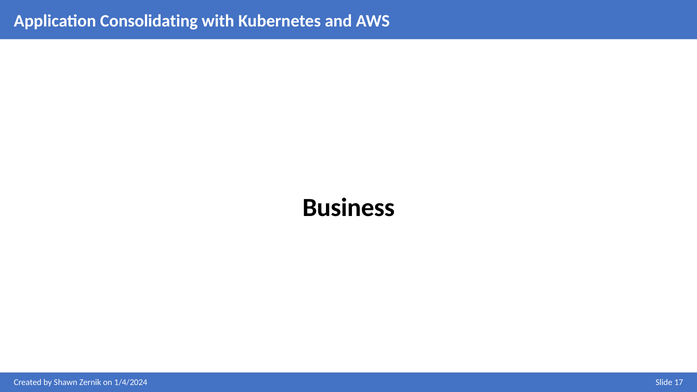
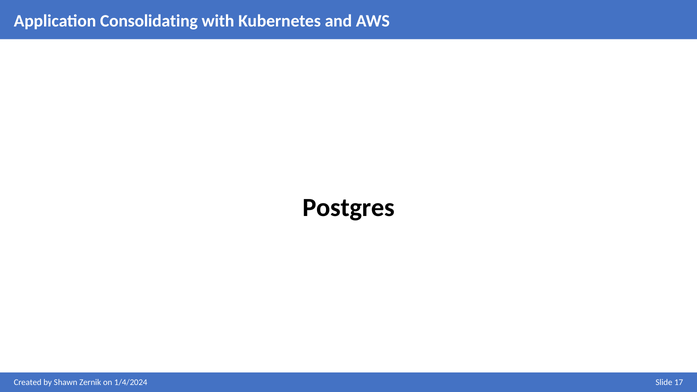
Business: Business -> Postgres
